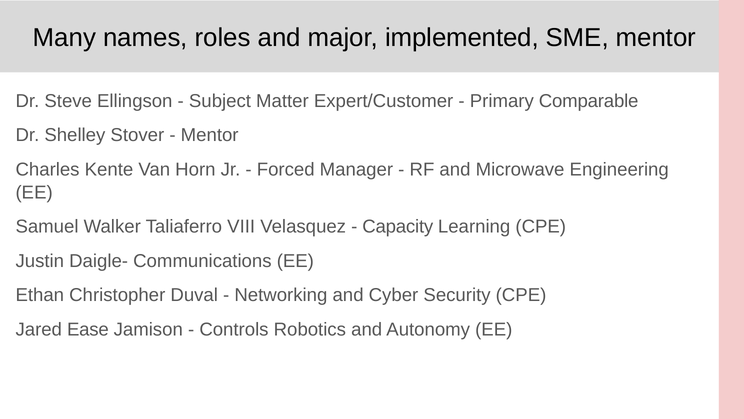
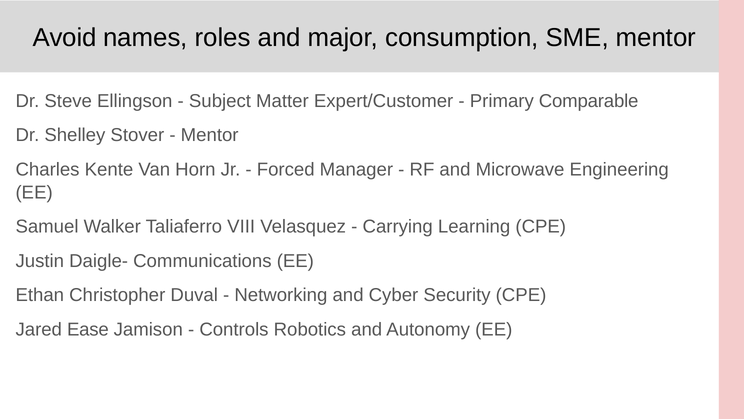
Many: Many -> Avoid
implemented: implemented -> consumption
Capacity: Capacity -> Carrying
